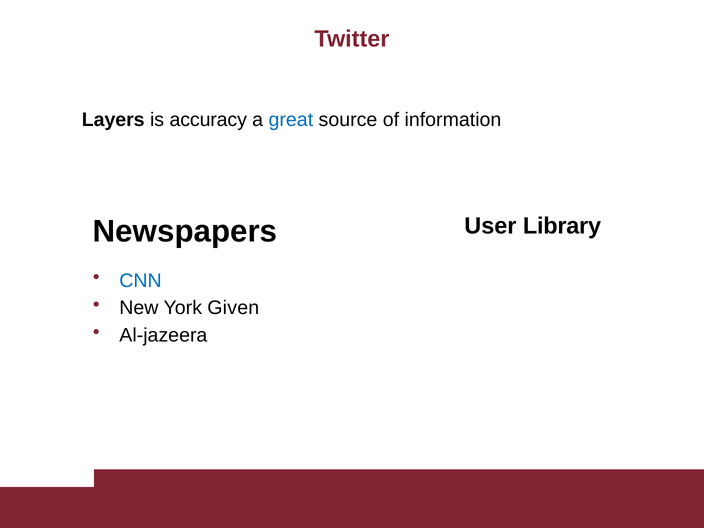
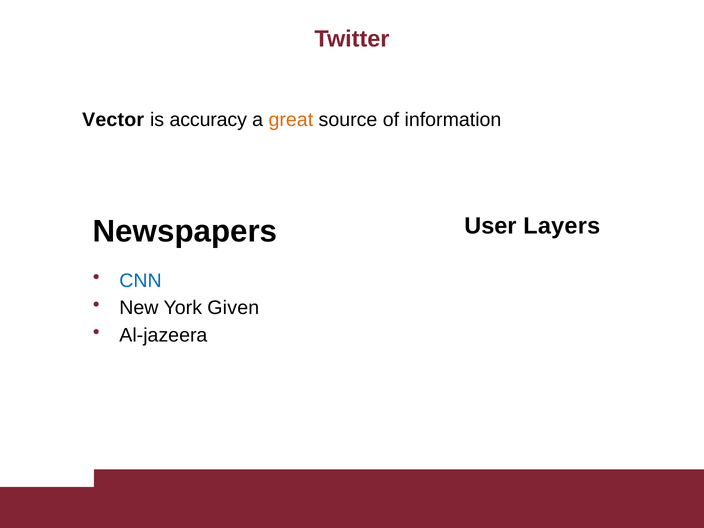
Layers: Layers -> Vector
great colour: blue -> orange
Library: Library -> Layers
